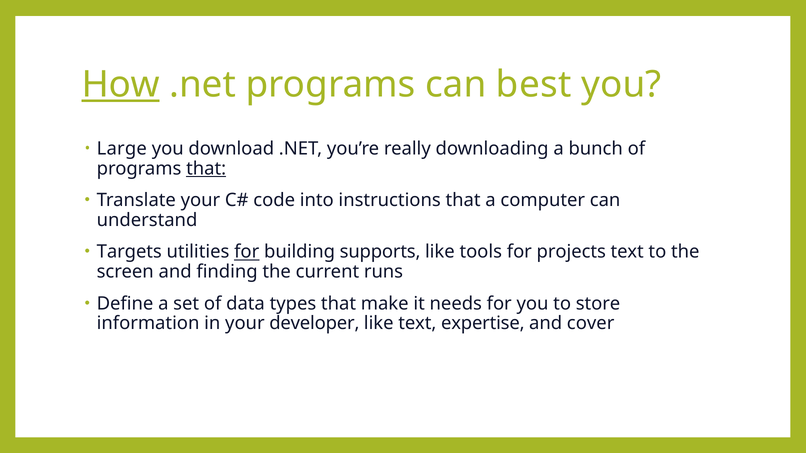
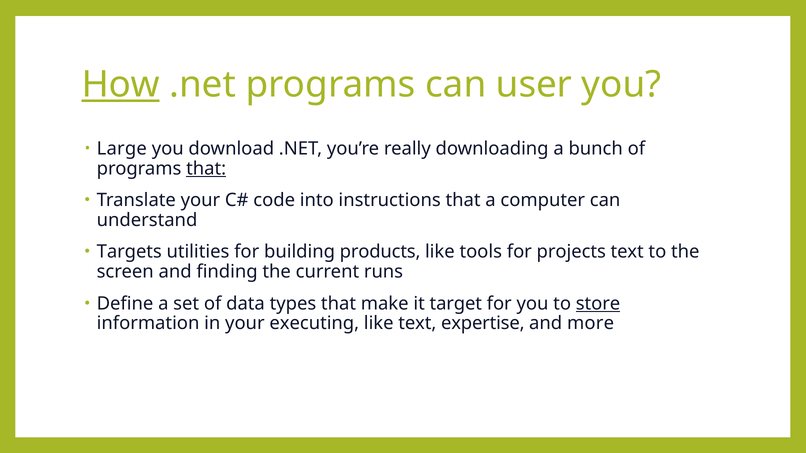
best: best -> user
for at (247, 252) underline: present -> none
supports: supports -> products
needs: needs -> target
store underline: none -> present
developer: developer -> executing
cover: cover -> more
